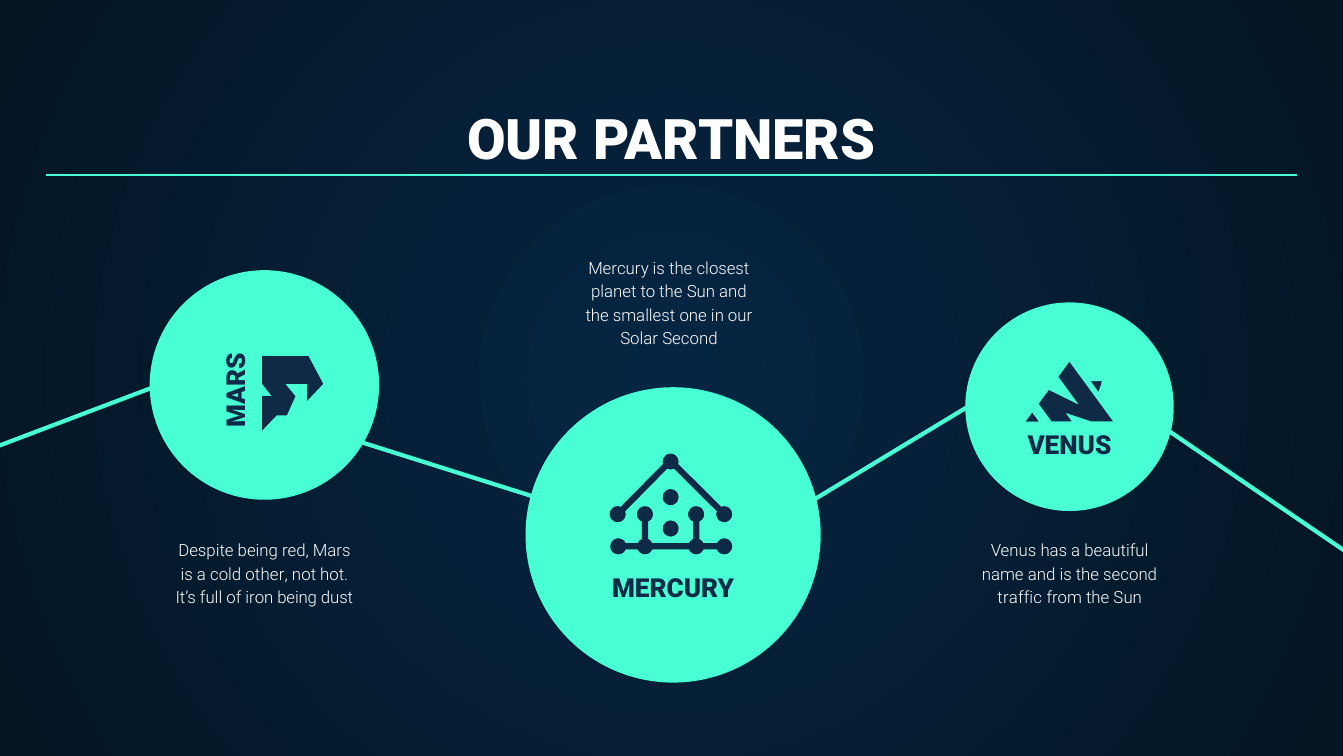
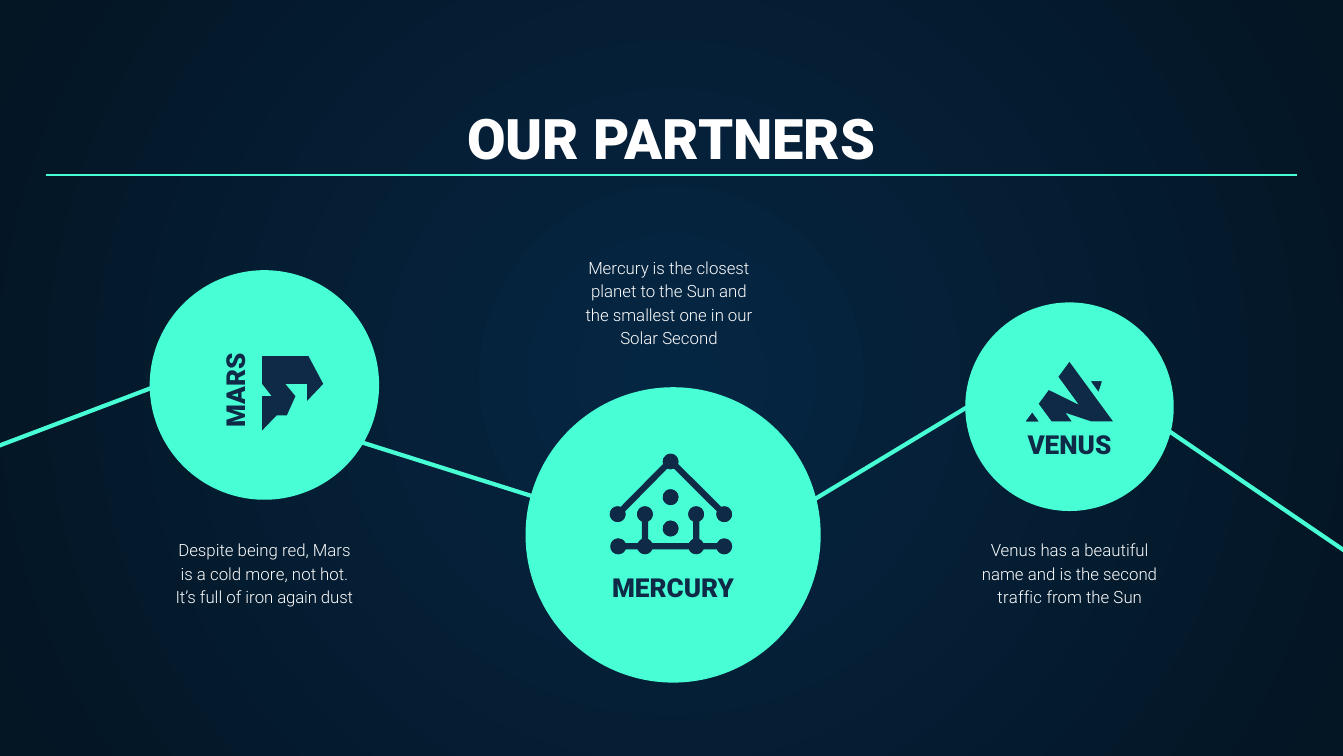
other: other -> more
iron being: being -> again
